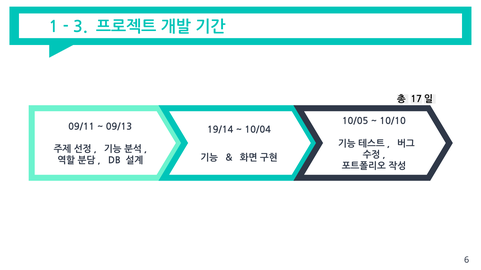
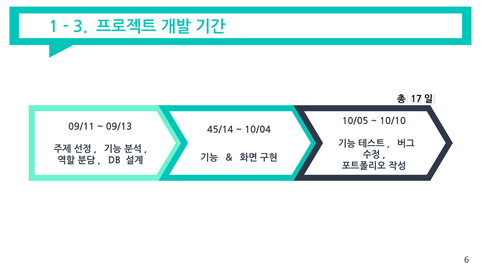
19/14: 19/14 -> 45/14
